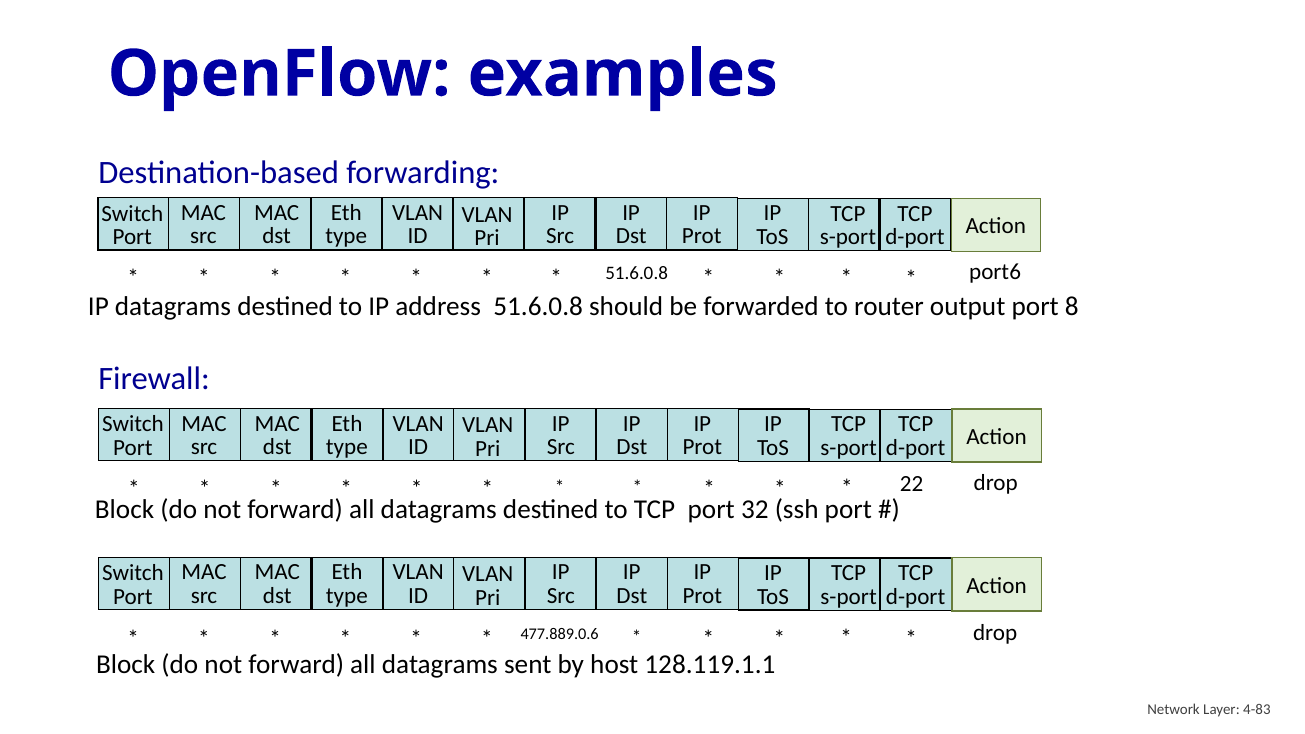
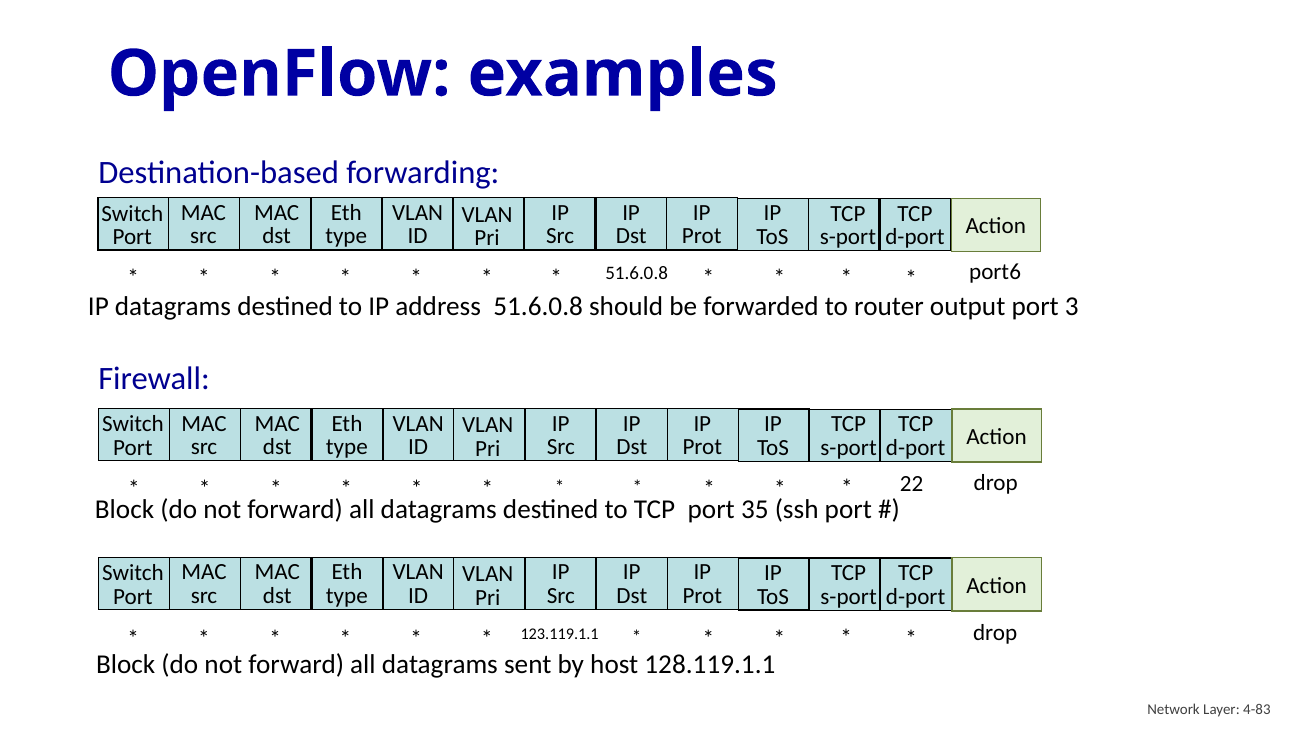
8: 8 -> 3
32: 32 -> 35
477.889.0.6: 477.889.0.6 -> 123.119.1.1
